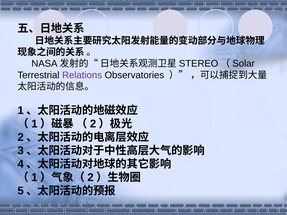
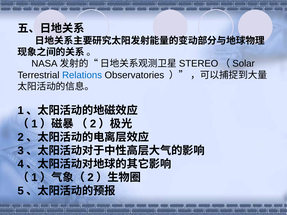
Relations colour: purple -> blue
